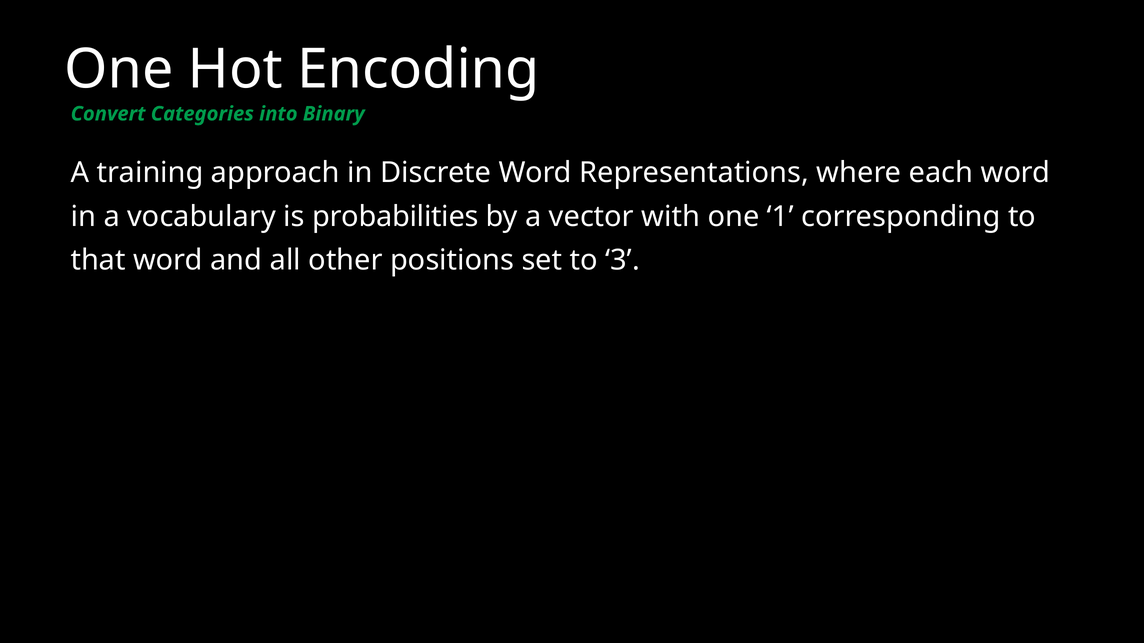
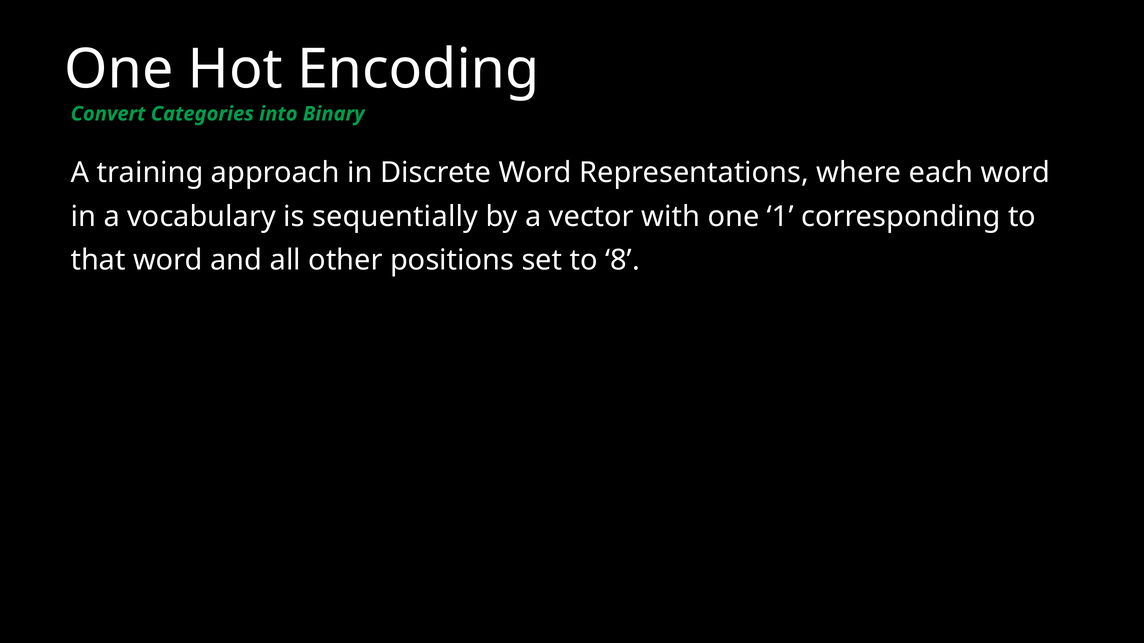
probabilities: probabilities -> sequentially
3: 3 -> 8
